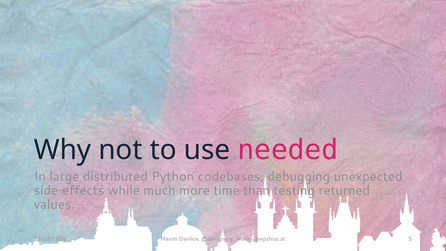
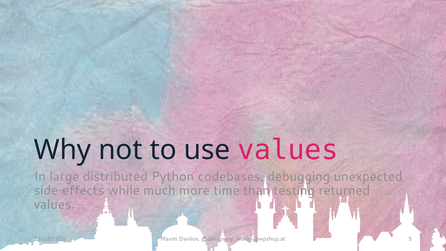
use needed: needed -> values
